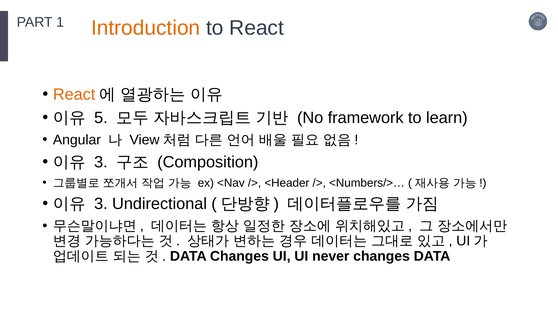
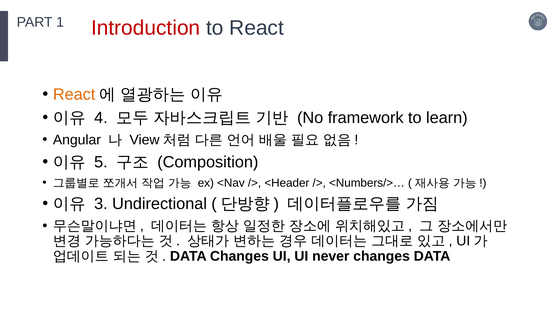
Introduction colour: orange -> red
5: 5 -> 4
3 at (101, 162): 3 -> 5
